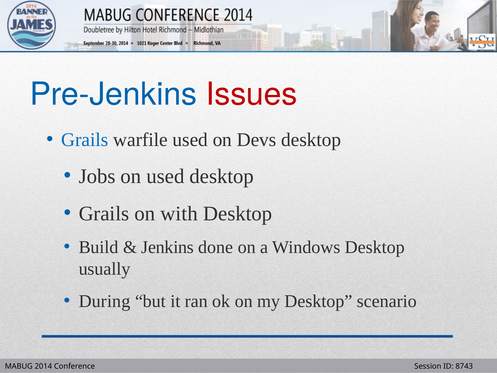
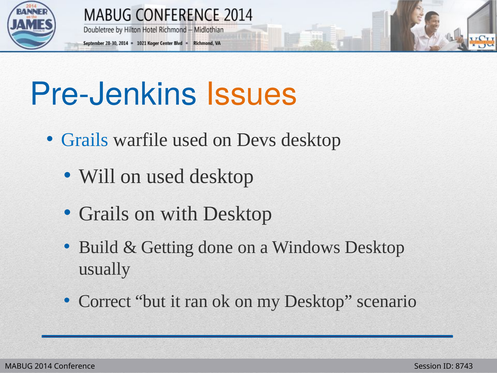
Issues colour: red -> orange
Jobs: Jobs -> Will
Jenkins: Jenkins -> Getting
During: During -> Correct
